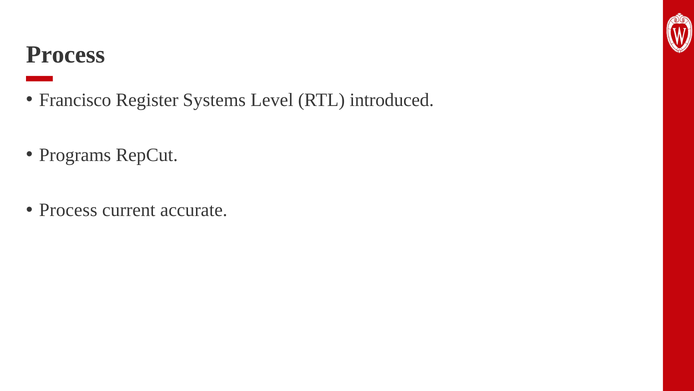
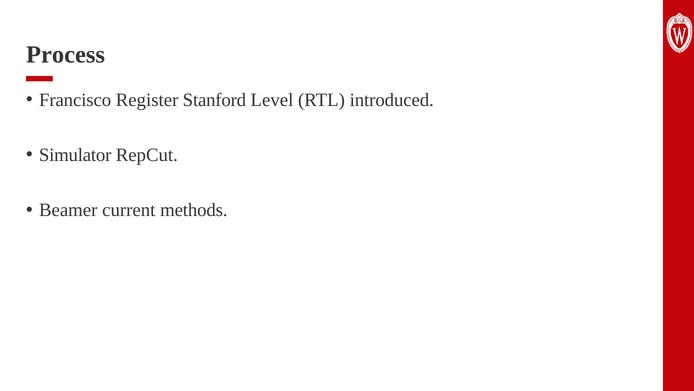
Systems: Systems -> Stanford
Programs: Programs -> Simulator
Process at (68, 210): Process -> Beamer
accurate: accurate -> methods
